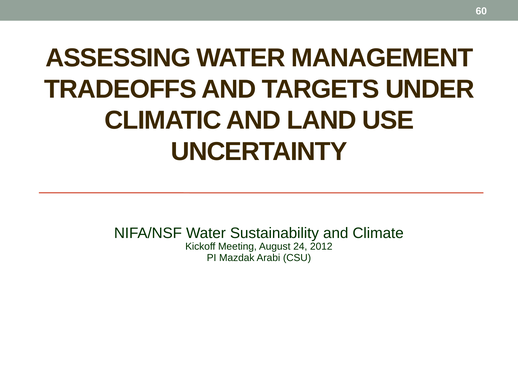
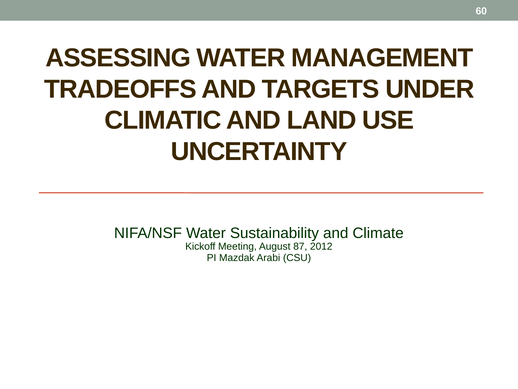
24: 24 -> 87
